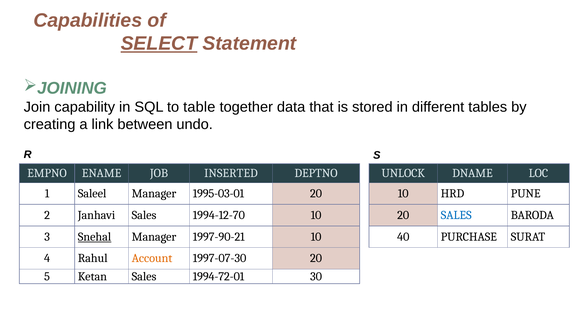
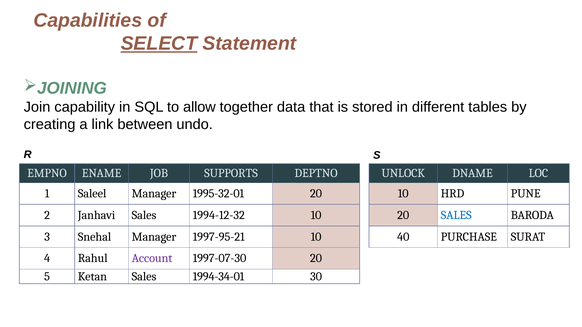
table: table -> allow
INSERTED: INSERTED -> SUPPORTS
1995-03-01: 1995-03-01 -> 1995-32-01
1994-12-70: 1994-12-70 -> 1994-12-32
Snehal underline: present -> none
1997-90-21: 1997-90-21 -> 1997-95-21
Account colour: orange -> purple
1994-72-01: 1994-72-01 -> 1994-34-01
